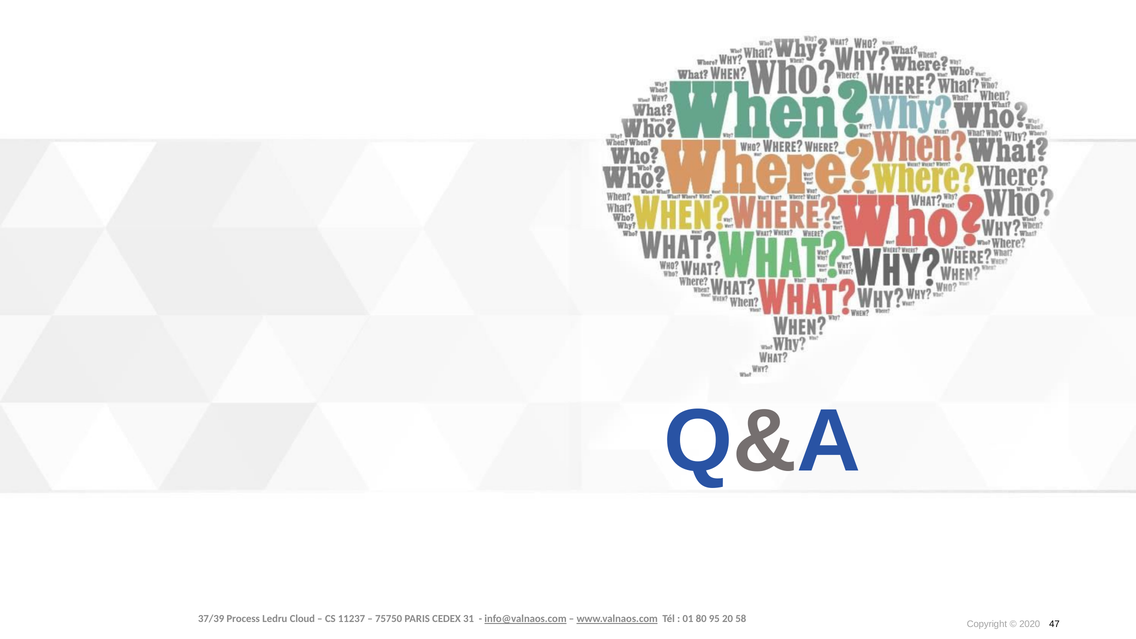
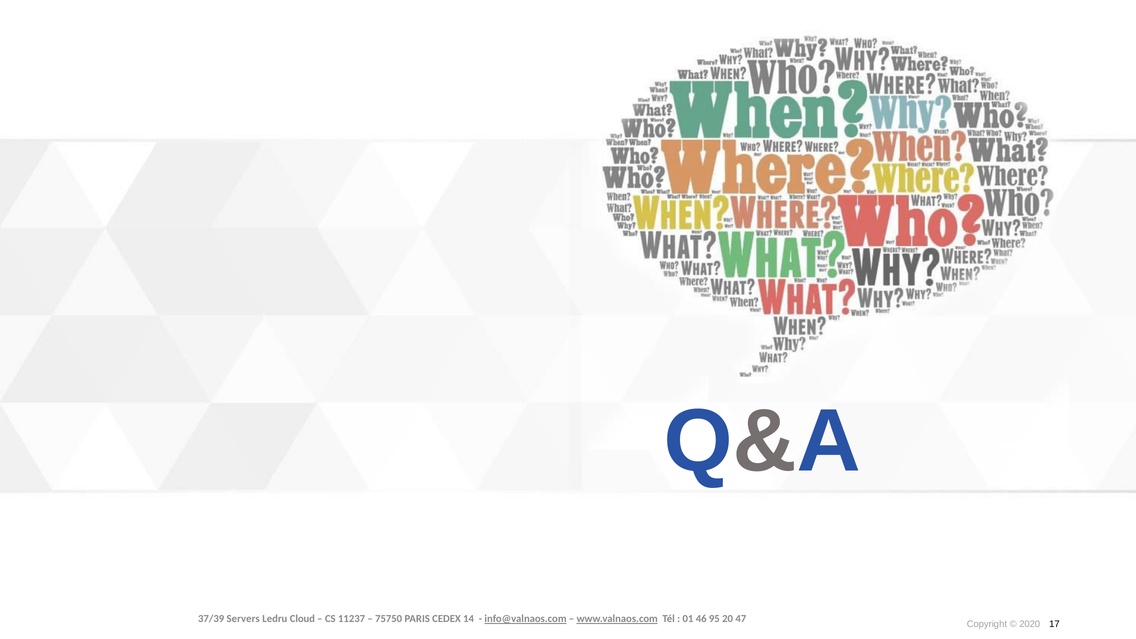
Process: Process -> Servers
31: 31 -> 14
80: 80 -> 46
58: 58 -> 47
47: 47 -> 17
